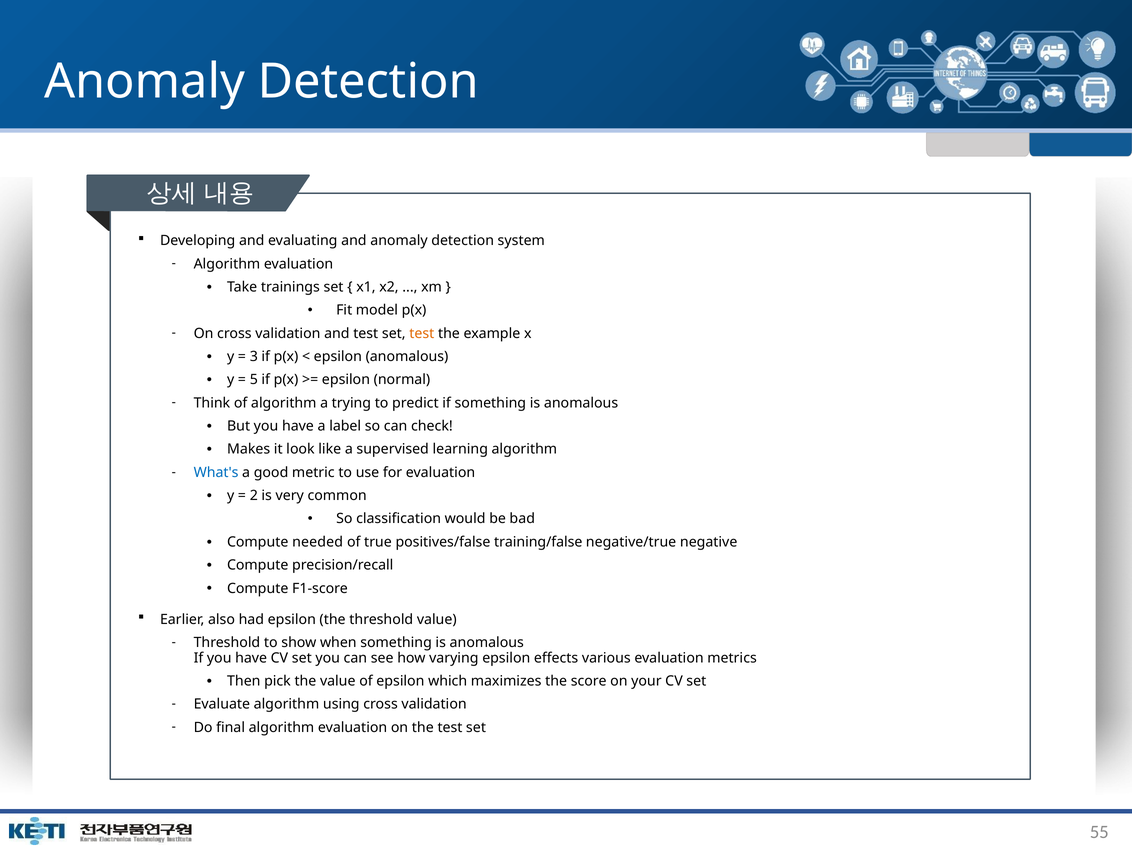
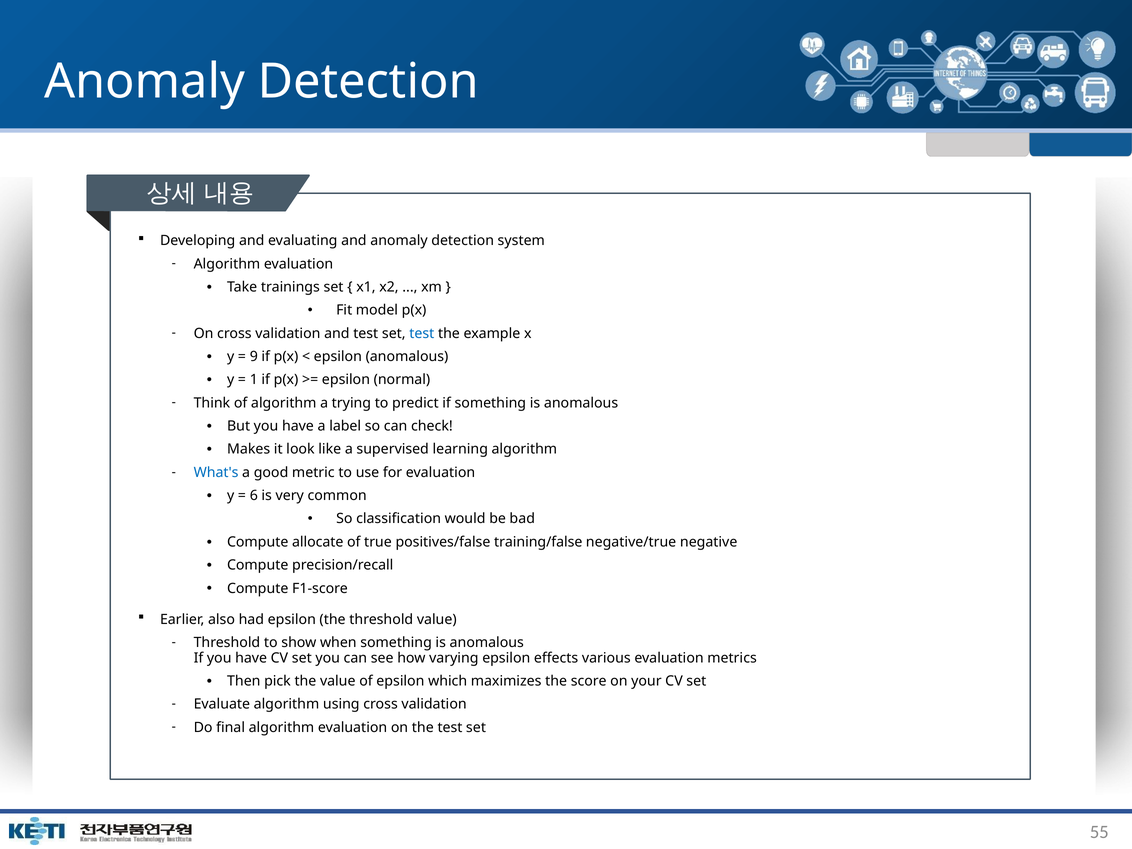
test at (422, 333) colour: orange -> blue
3: 3 -> 9
5: 5 -> 1
2: 2 -> 6
needed: needed -> allocate
